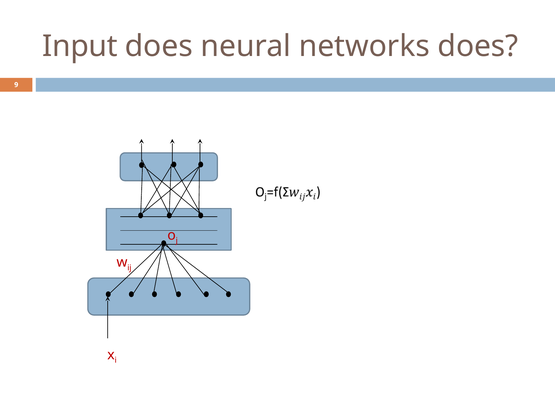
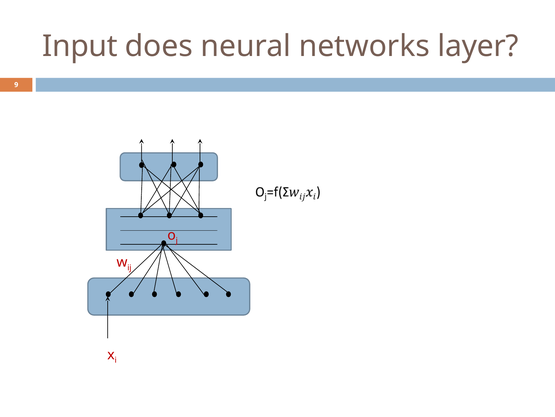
networks does: does -> layer
